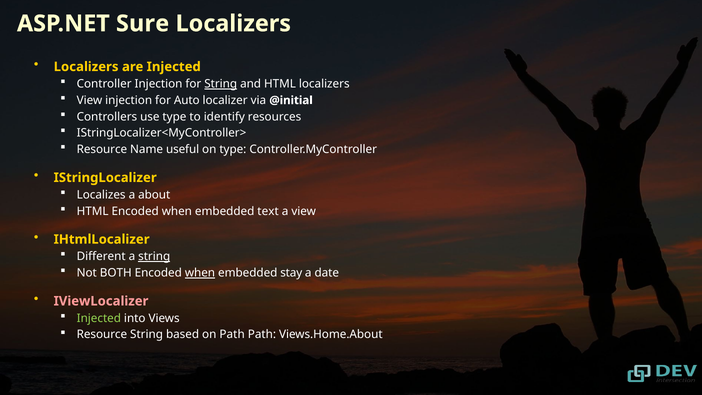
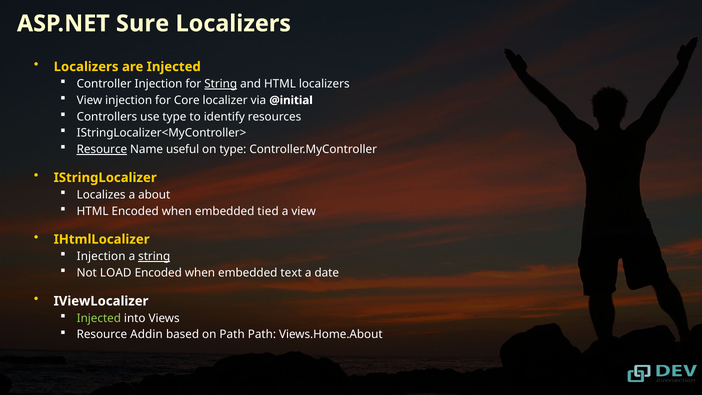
Auto: Auto -> Core
Resource at (102, 149) underline: none -> present
text: text -> tied
Different at (101, 256): Different -> Injection
BOTH: BOTH -> LOAD
when at (200, 273) underline: present -> none
stay: stay -> text
IViewLocalizer colour: pink -> white
Resource String: String -> Addin
